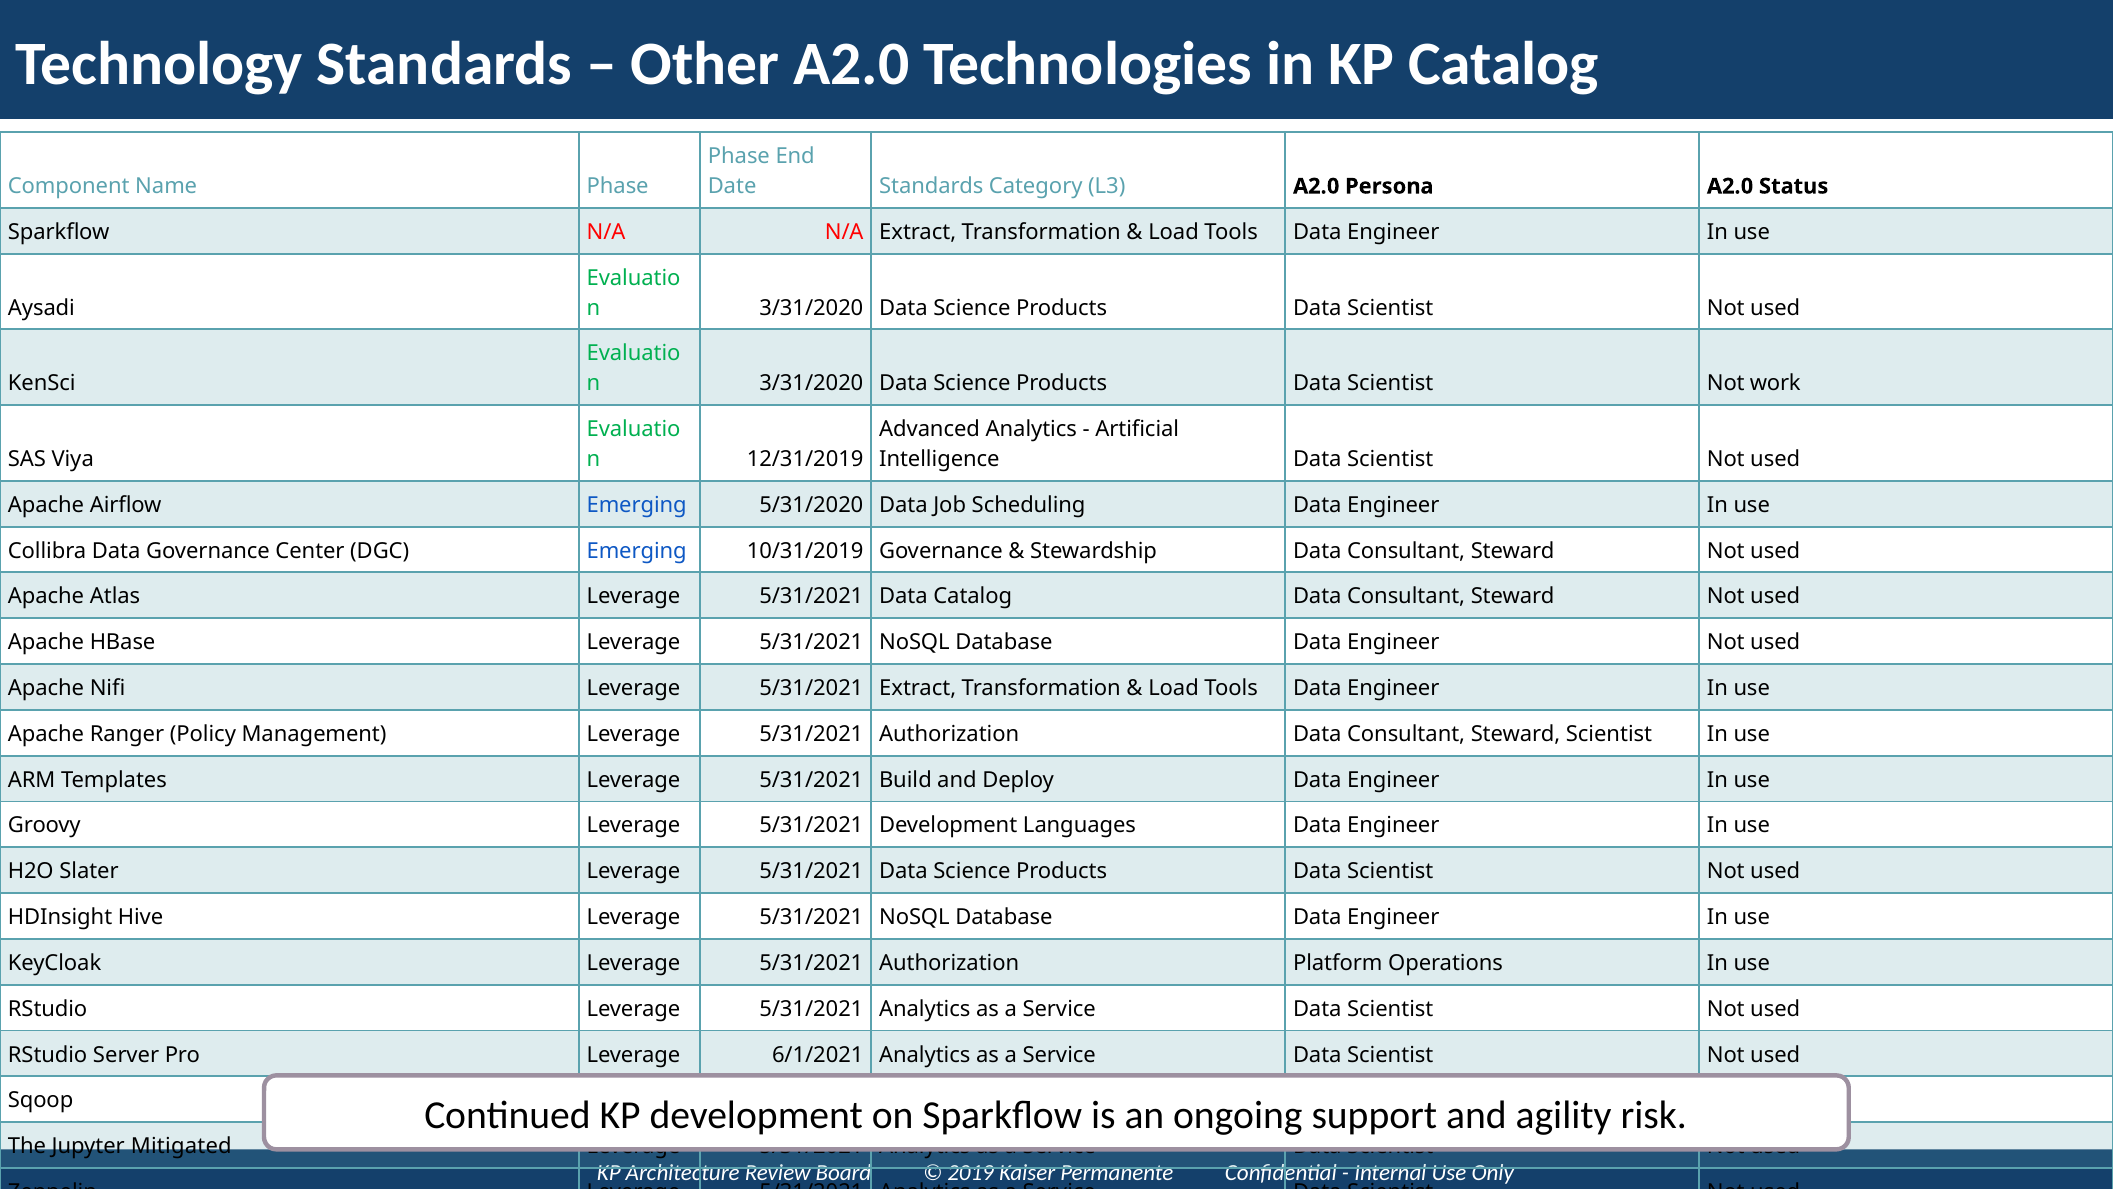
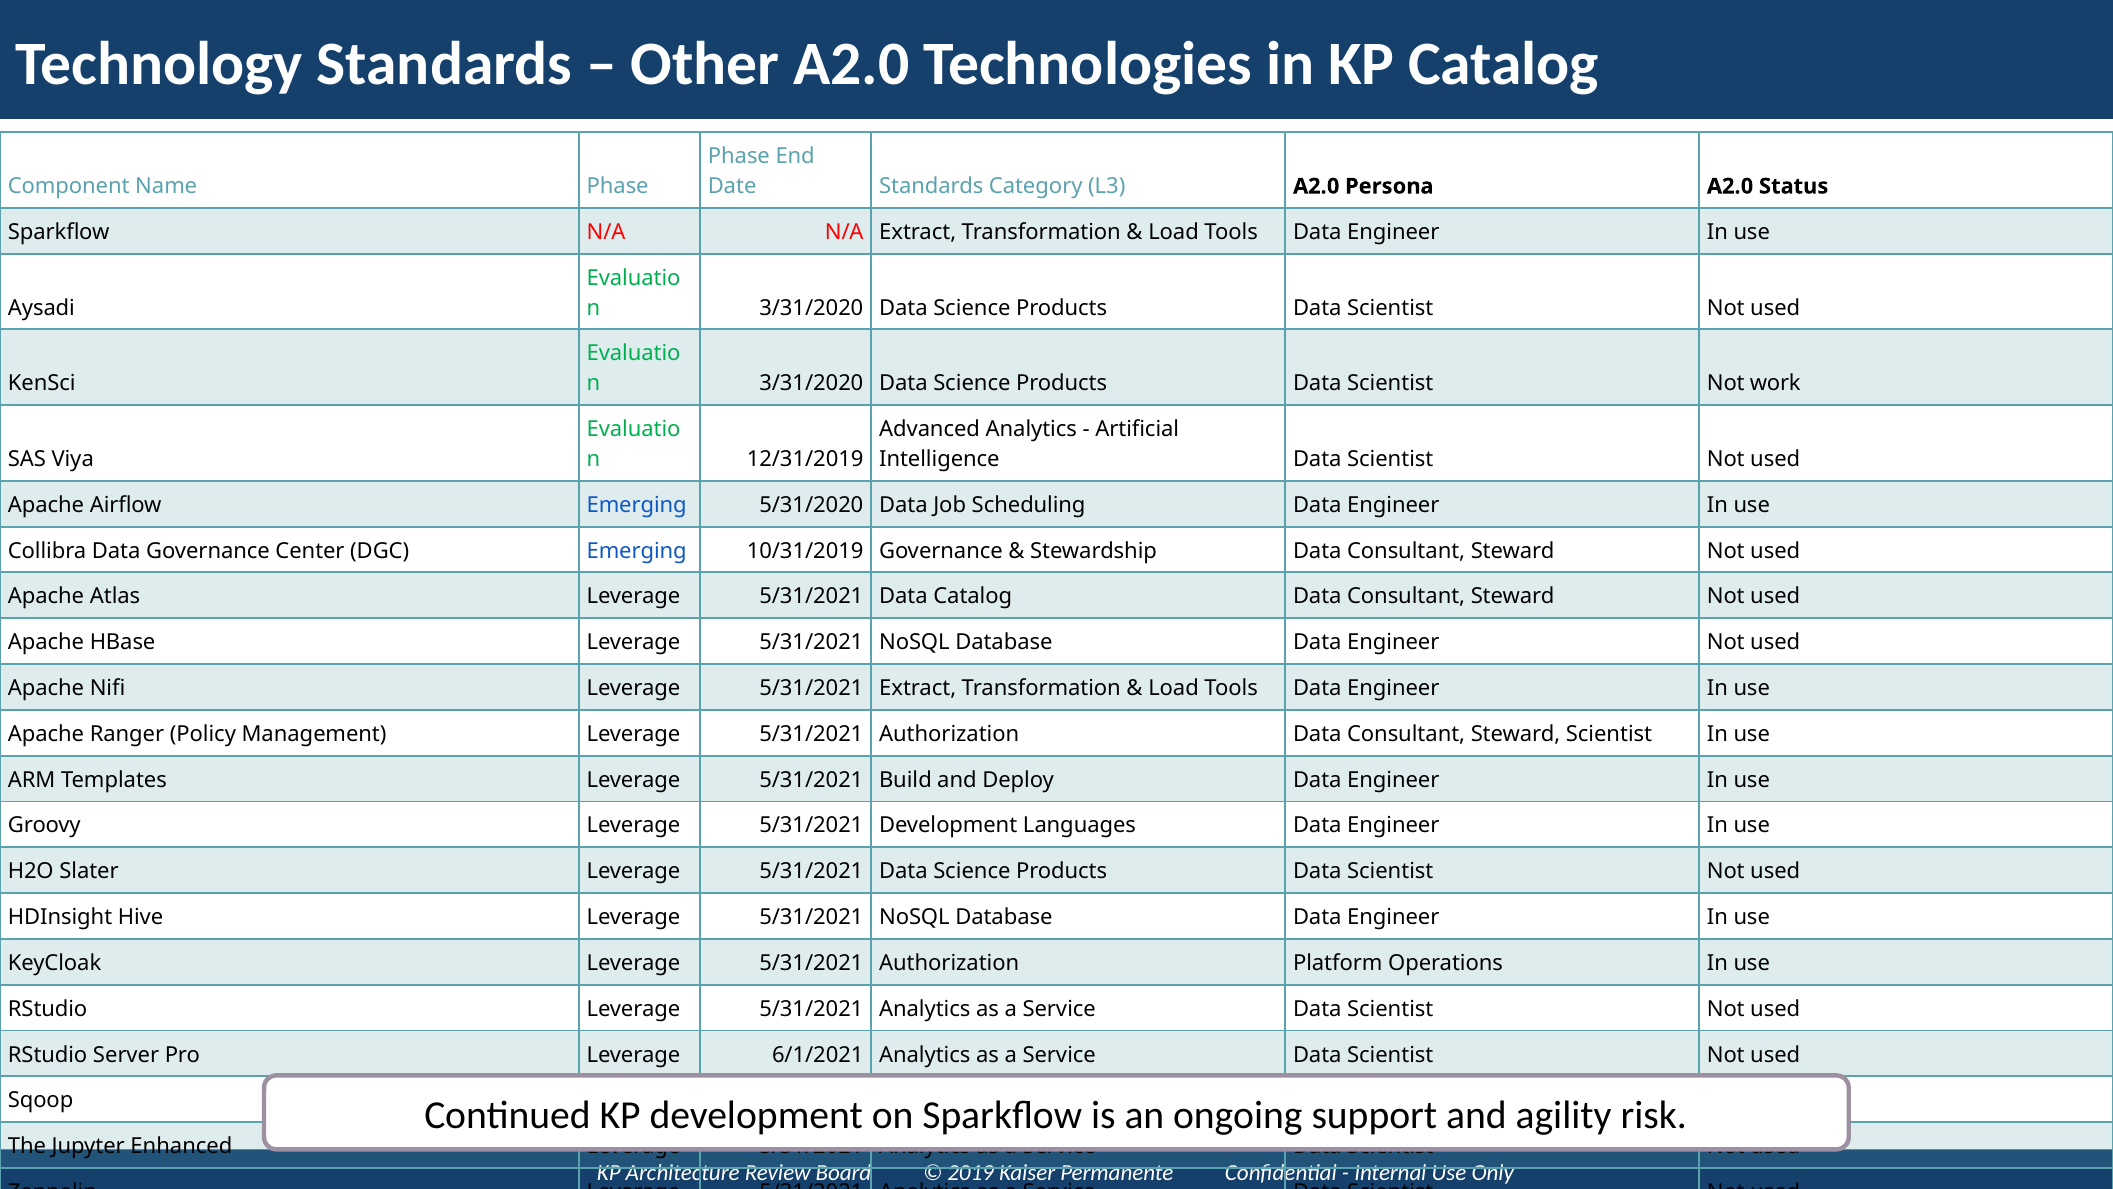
Mitigated: Mitigated -> Enhanced
